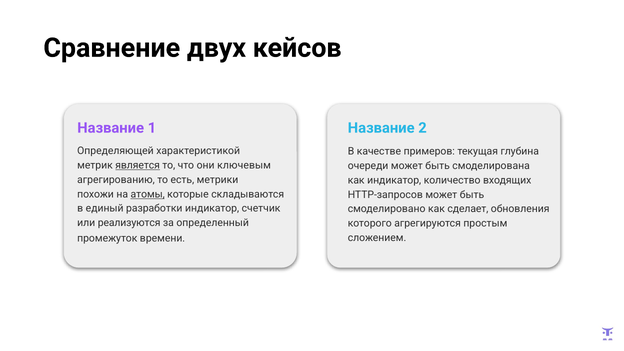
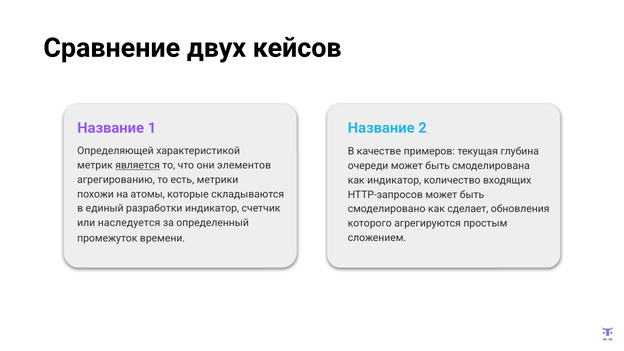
ключевым: ключевым -> элементов
атомы underline: present -> none
реализуются: реализуются -> наследуется
